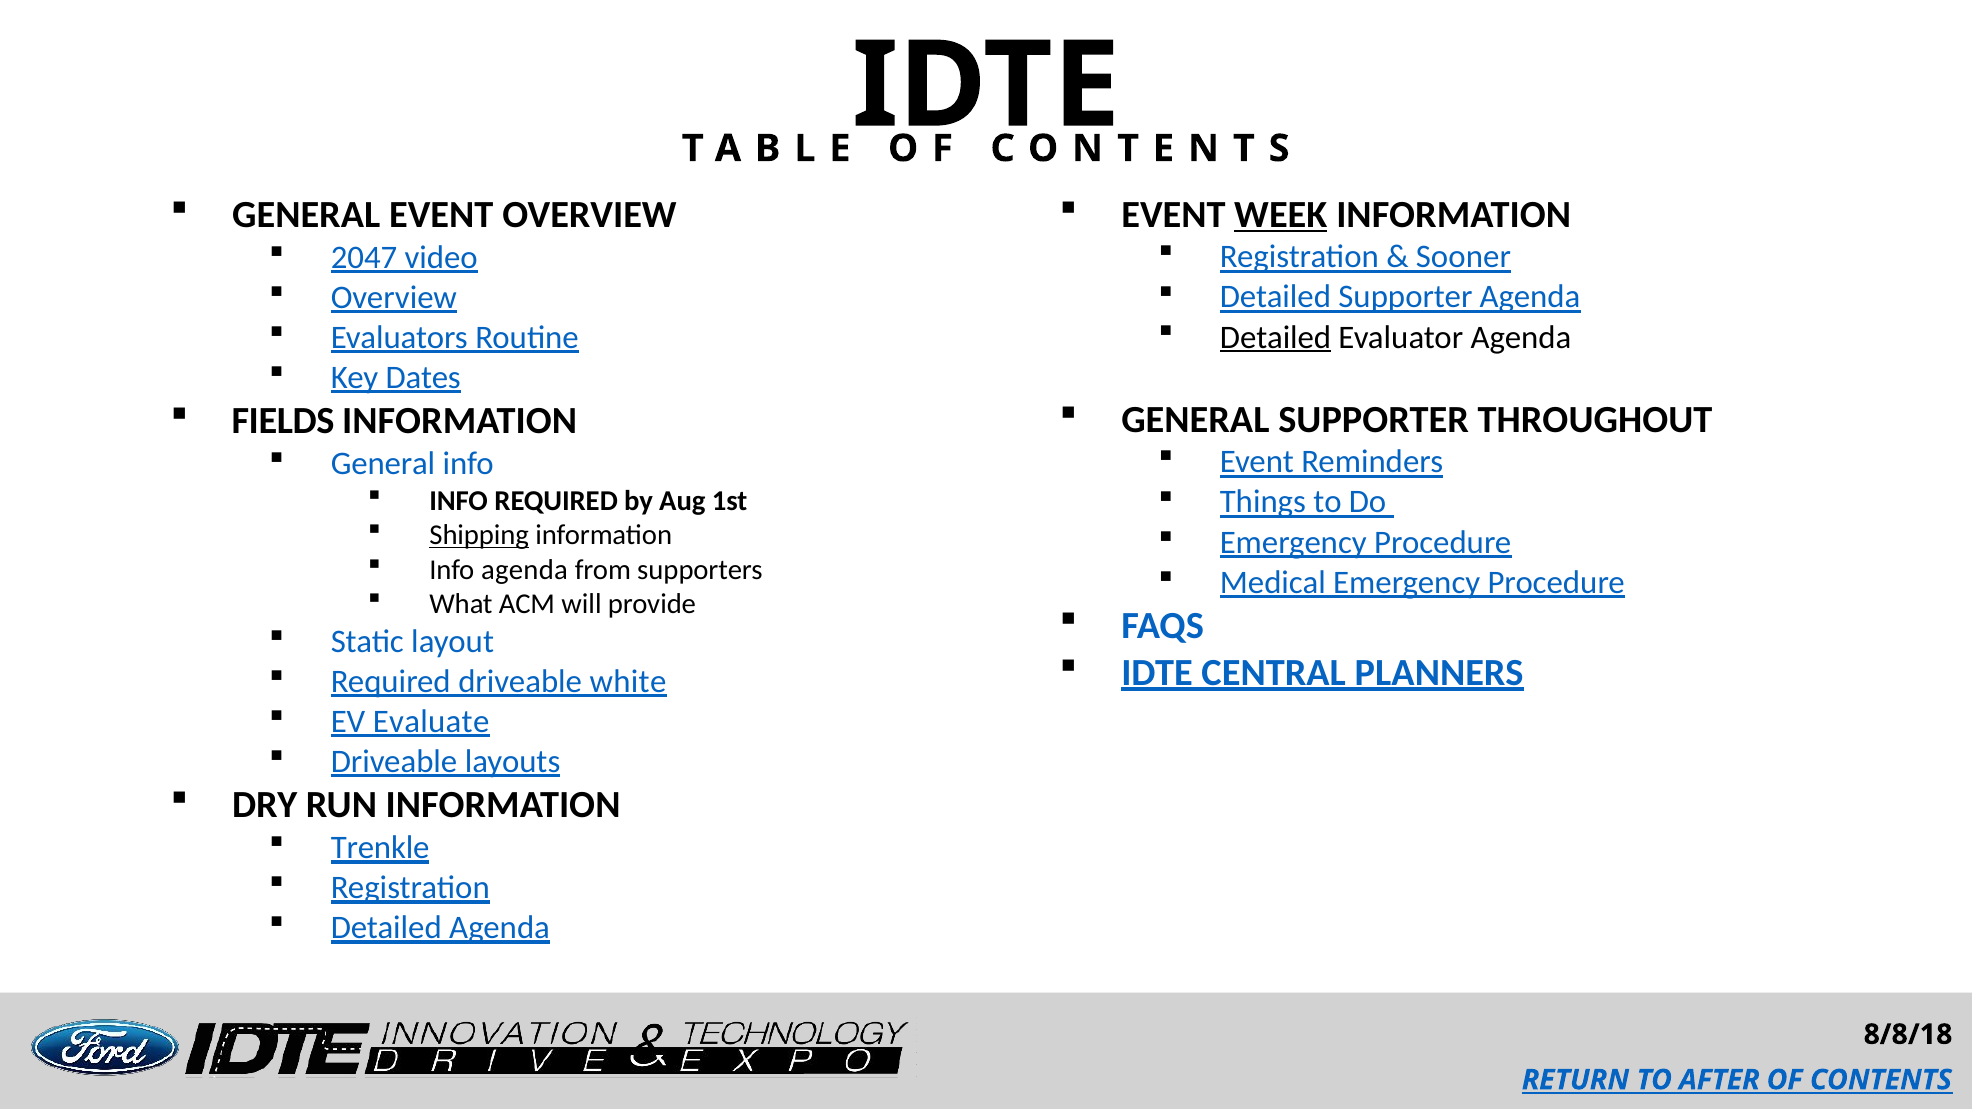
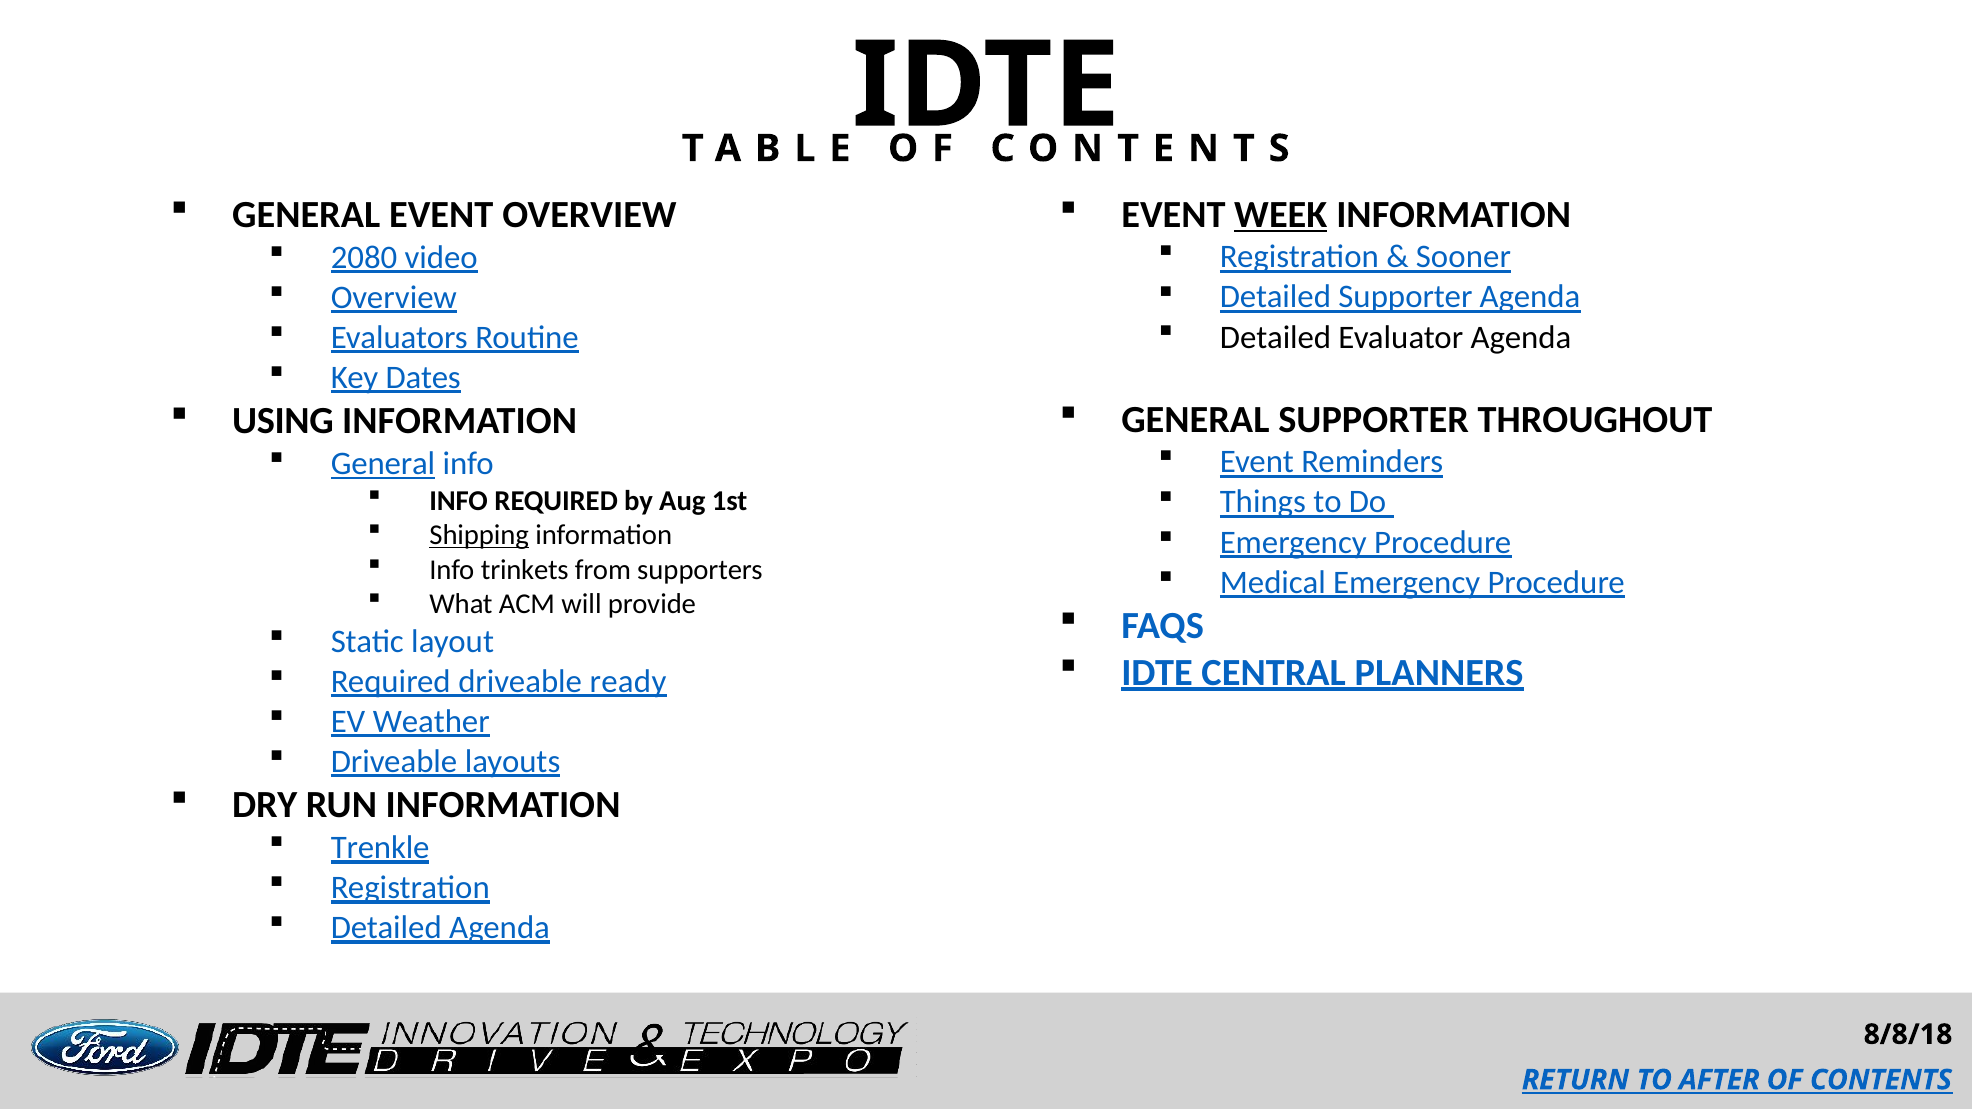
2047: 2047 -> 2080
Detailed at (1276, 337) underline: present -> none
FIELDS: FIELDS -> USING
General at (383, 464) underline: none -> present
Info agenda: agenda -> trinkets
white: white -> ready
Evaluate: Evaluate -> Weather
